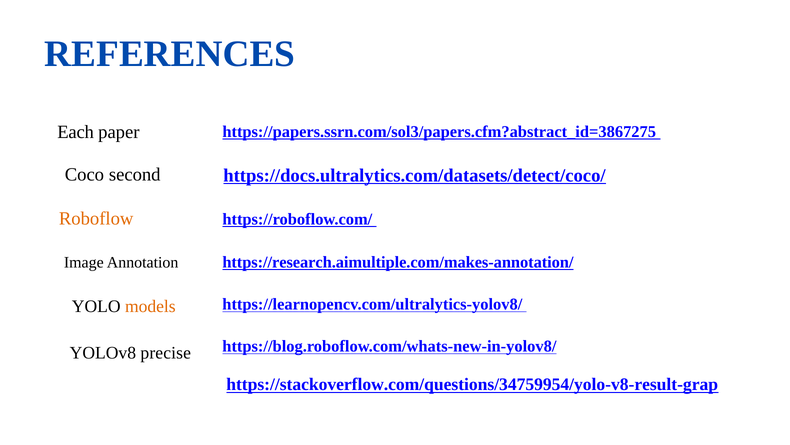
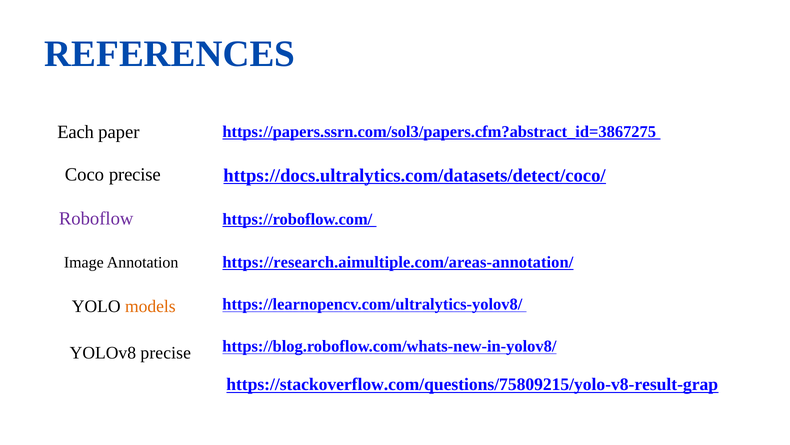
Coco second: second -> precise
Roboflow colour: orange -> purple
https://research.aimultiple.com/makes-annotation/: https://research.aimultiple.com/makes-annotation/ -> https://research.aimultiple.com/areas-annotation/
https://stackoverflow.com/questions/34759954/yolo-v8-result-grap: https://stackoverflow.com/questions/34759954/yolo-v8-result-grap -> https://stackoverflow.com/questions/75809215/yolo-v8-result-grap
